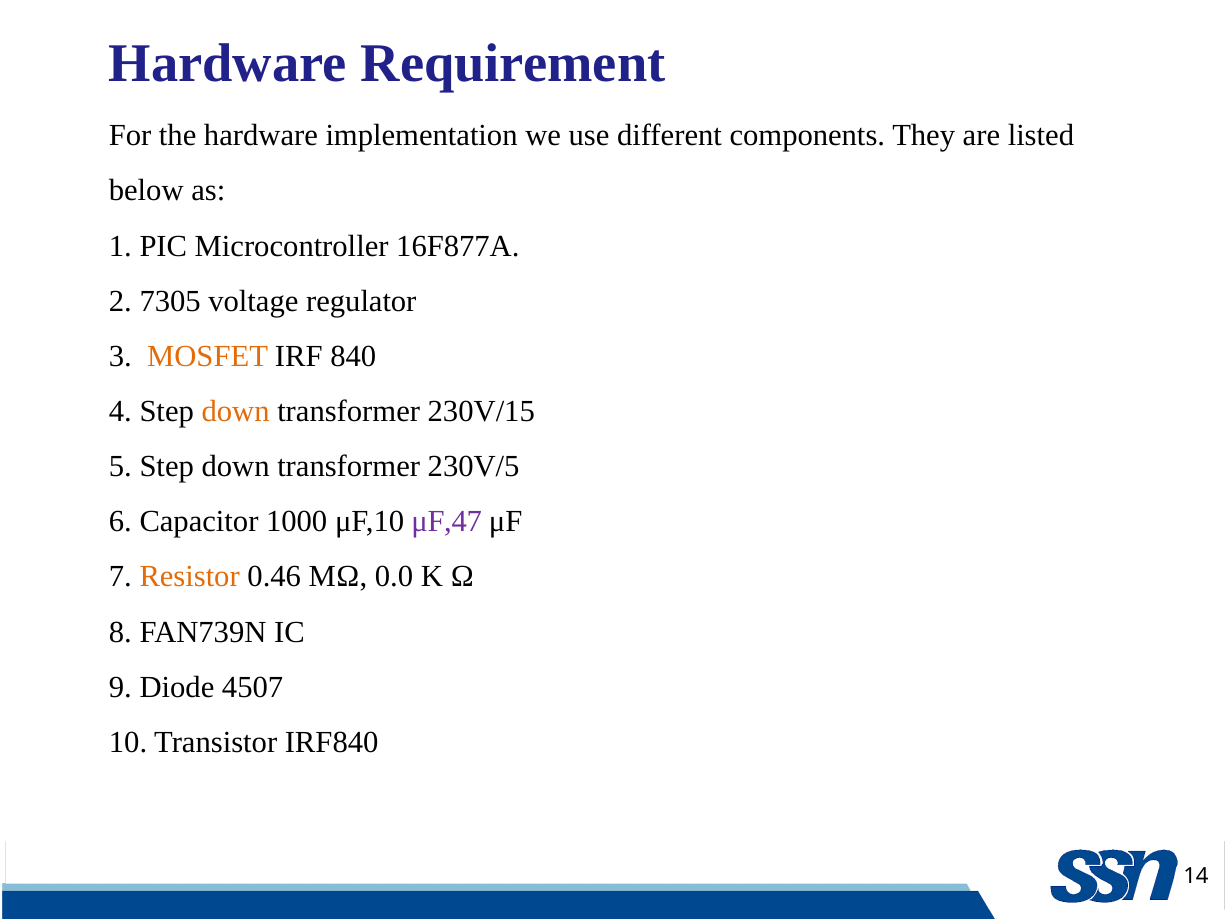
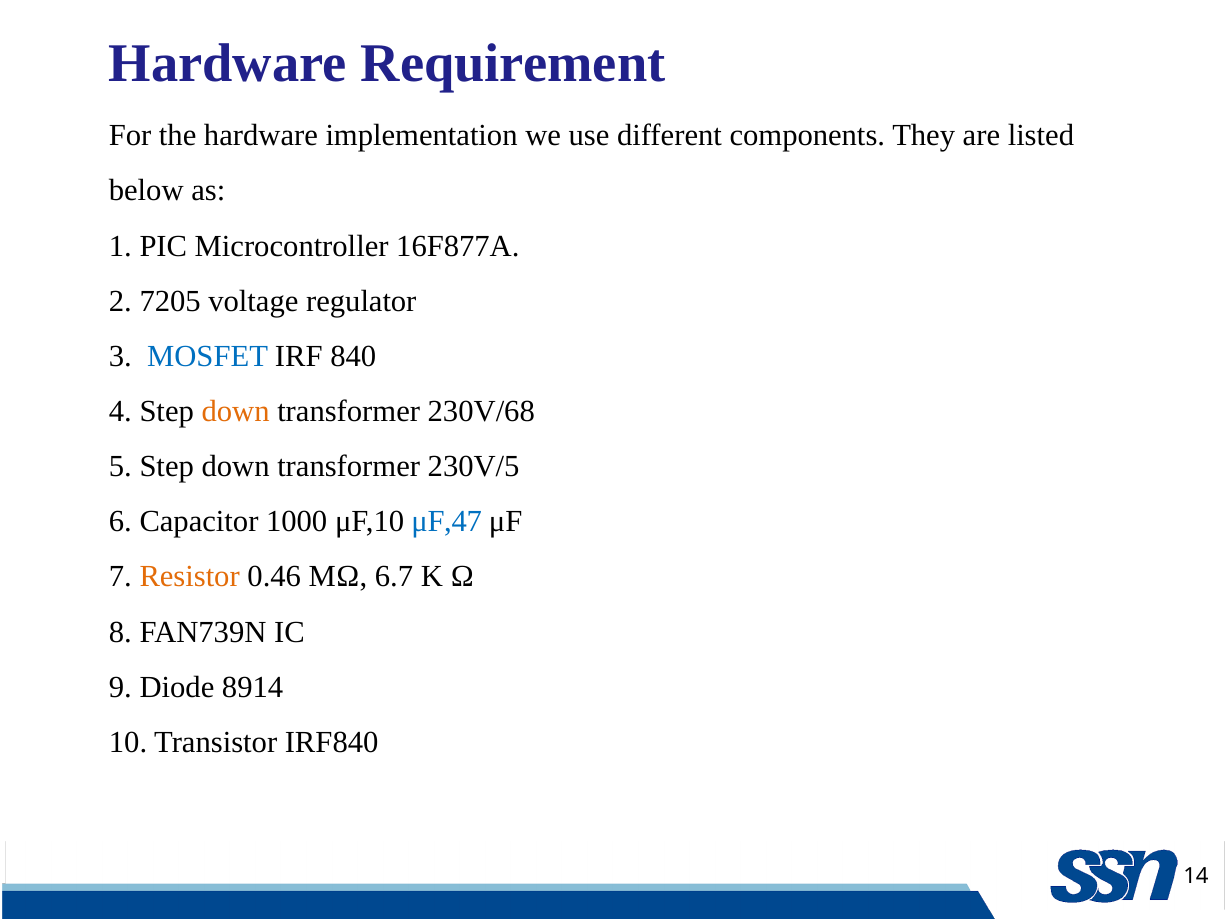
7305: 7305 -> 7205
MOSFET colour: orange -> blue
230V/15: 230V/15 -> 230V/68
μF,47 colour: purple -> blue
0.0: 0.0 -> 6.7
4507: 4507 -> 8914
